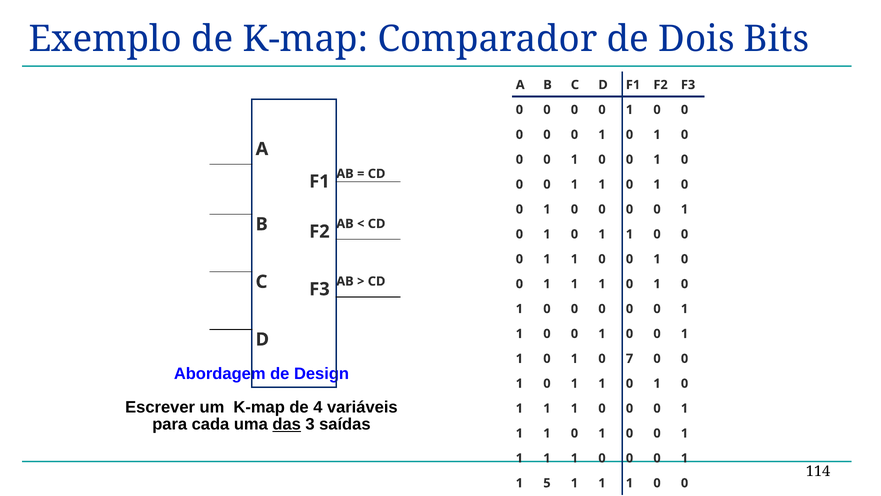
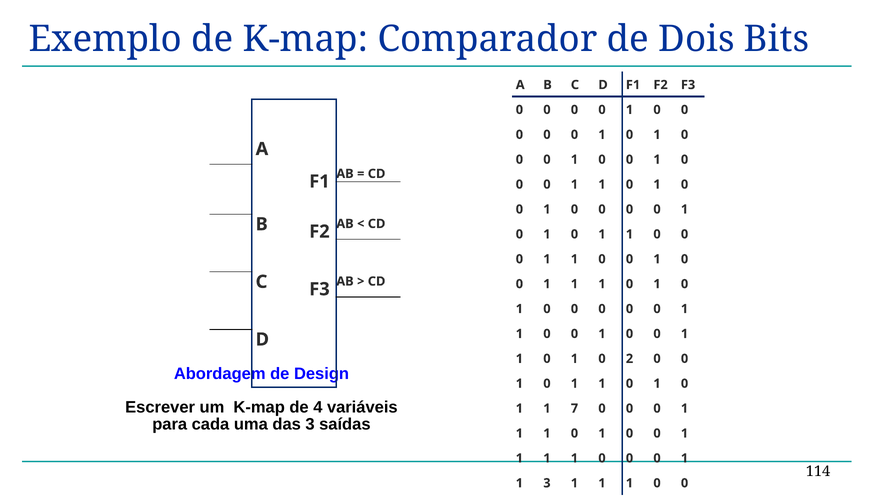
7: 7 -> 2
1 at (574, 408): 1 -> 7
das underline: present -> none
1 5: 5 -> 3
